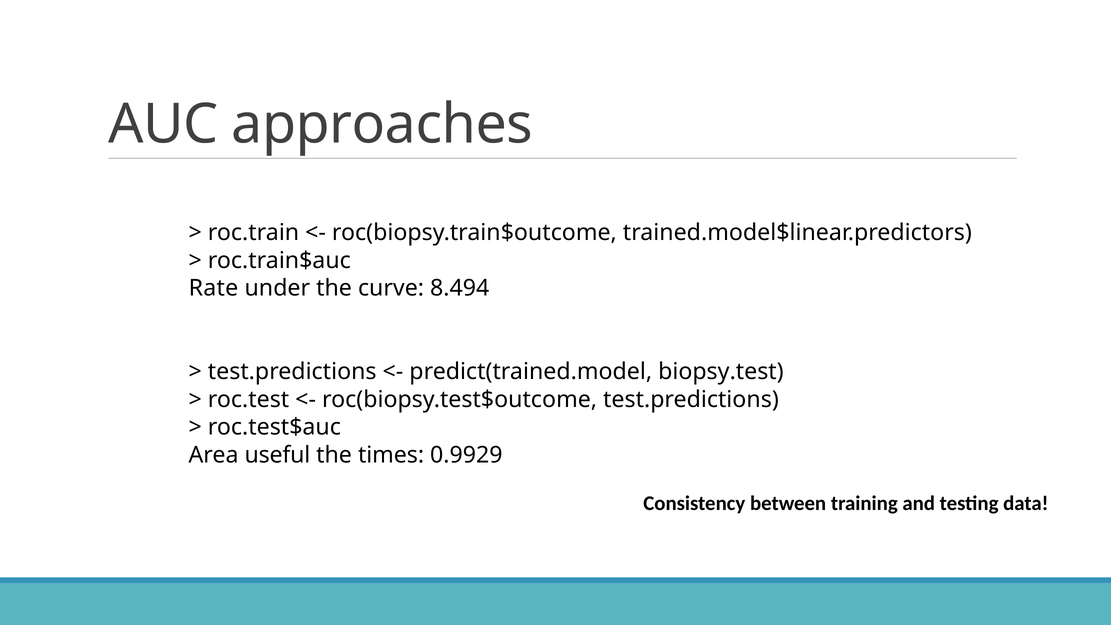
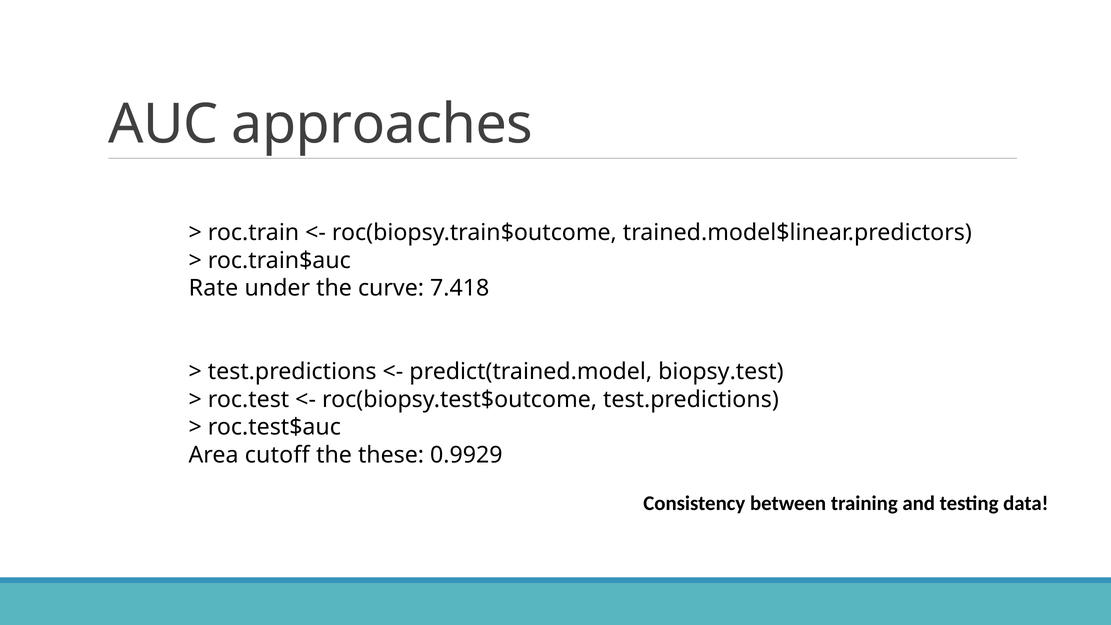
8.494: 8.494 -> 7.418
useful: useful -> cutoff
times: times -> these
